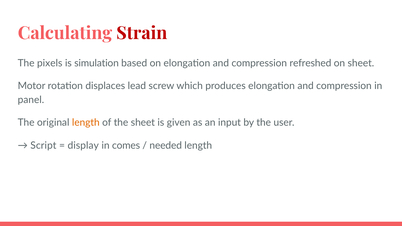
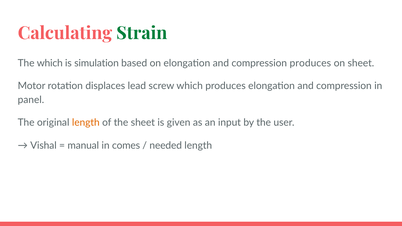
Strain colour: red -> green
The pixels: pixels -> which
compression refreshed: refreshed -> produces
Script: Script -> Vishal
display: display -> manual
